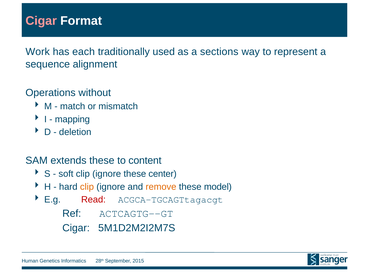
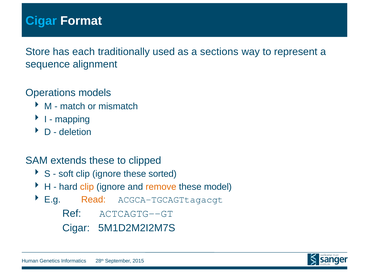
Cigar at (41, 21) colour: pink -> light blue
Work: Work -> Store
without: without -> models
content: content -> clipped
center: center -> sorted
Read colour: red -> orange
